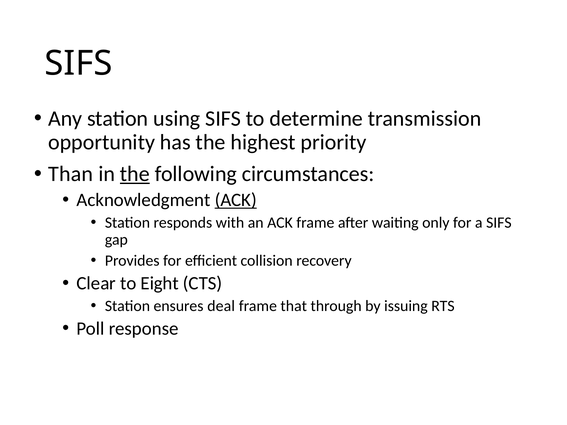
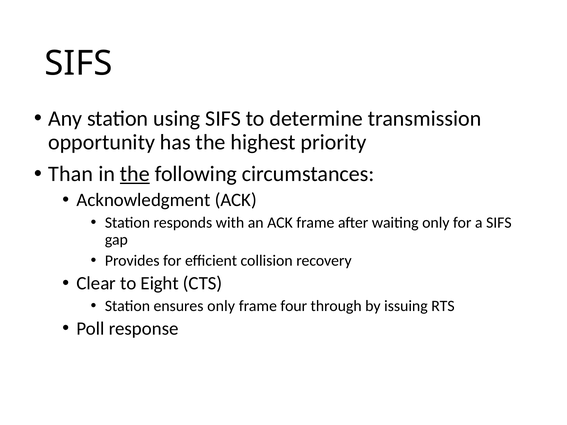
ACK at (236, 200) underline: present -> none
ensures deal: deal -> only
that: that -> four
